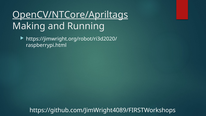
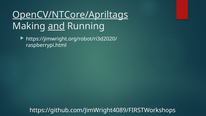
and underline: none -> present
